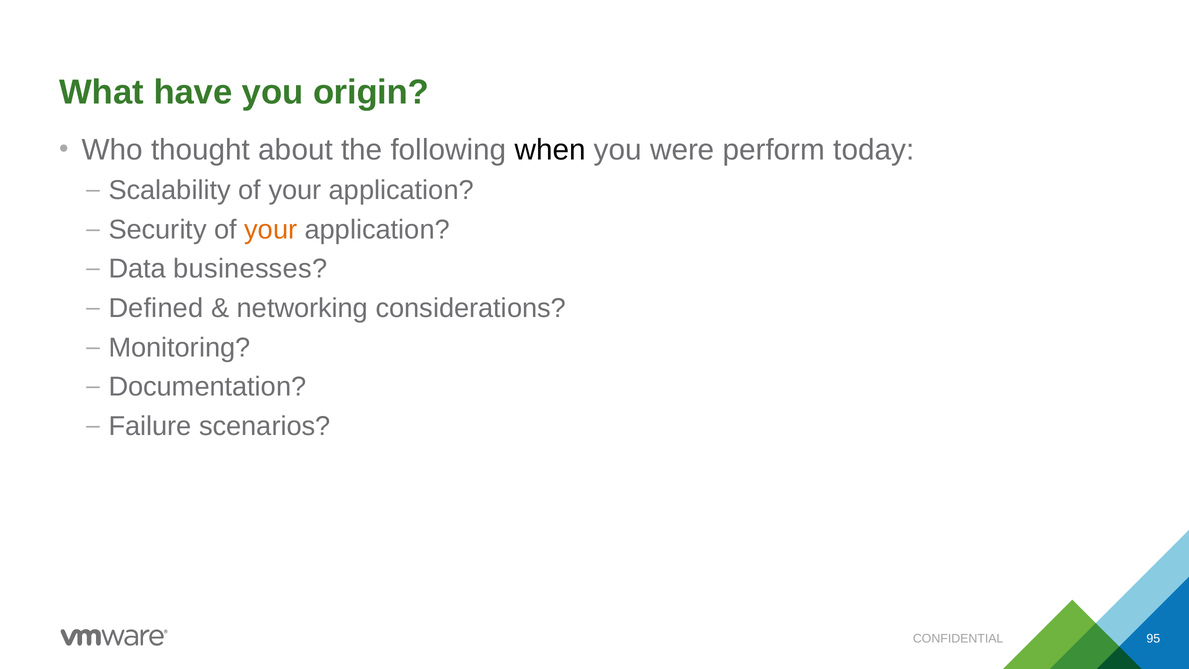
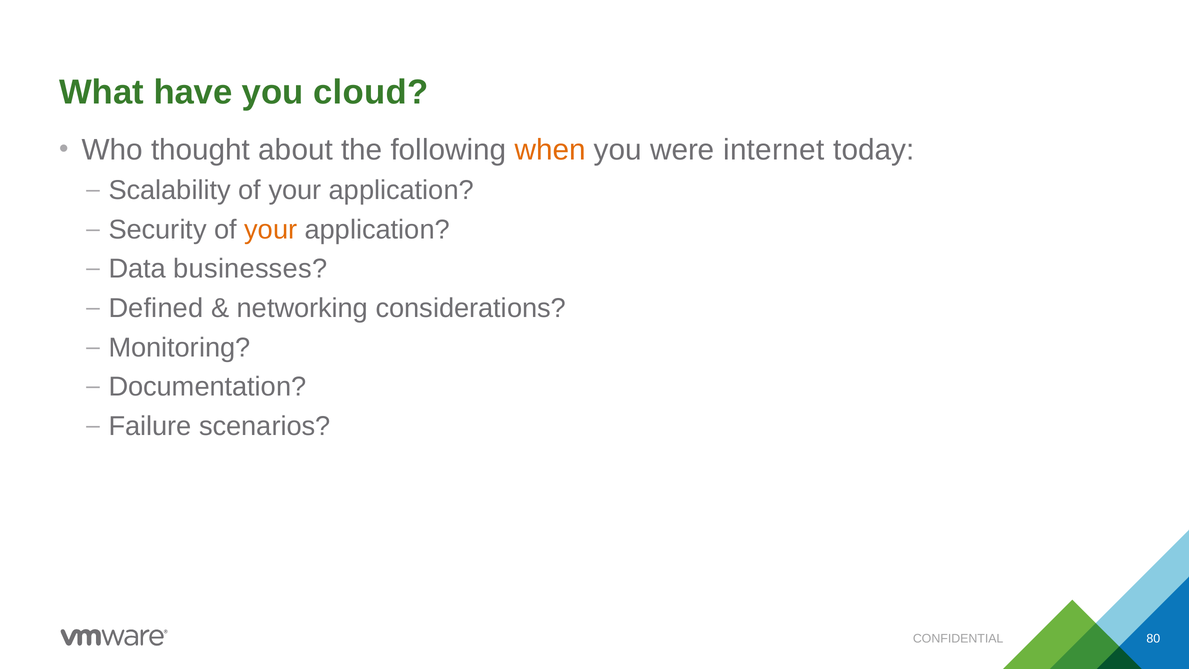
origin: origin -> cloud
when colour: black -> orange
perform: perform -> internet
95: 95 -> 80
